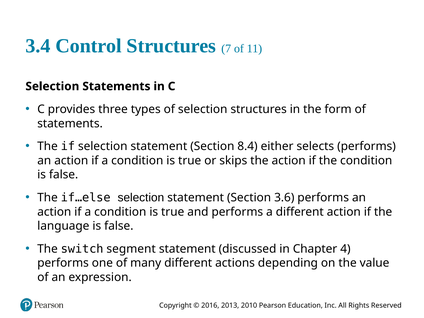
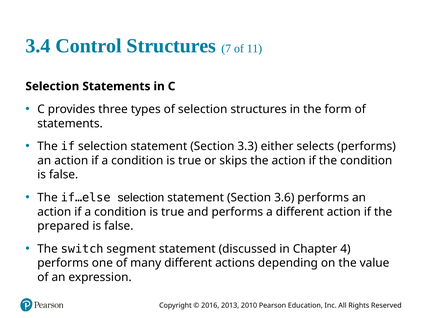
8.4: 8.4 -> 3.3
language: language -> prepared
